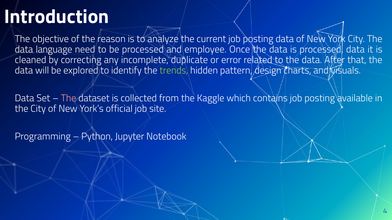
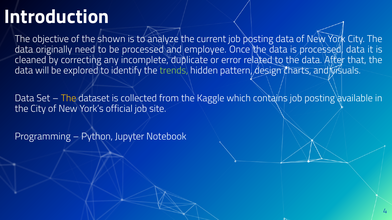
reason: reason -> shown
language: language -> originally
The at (69, 98) colour: pink -> yellow
